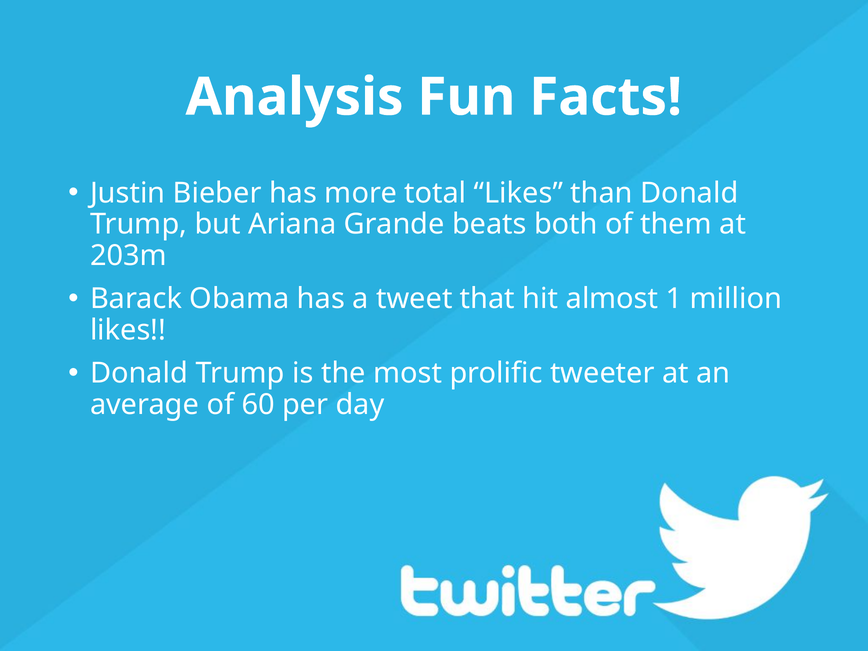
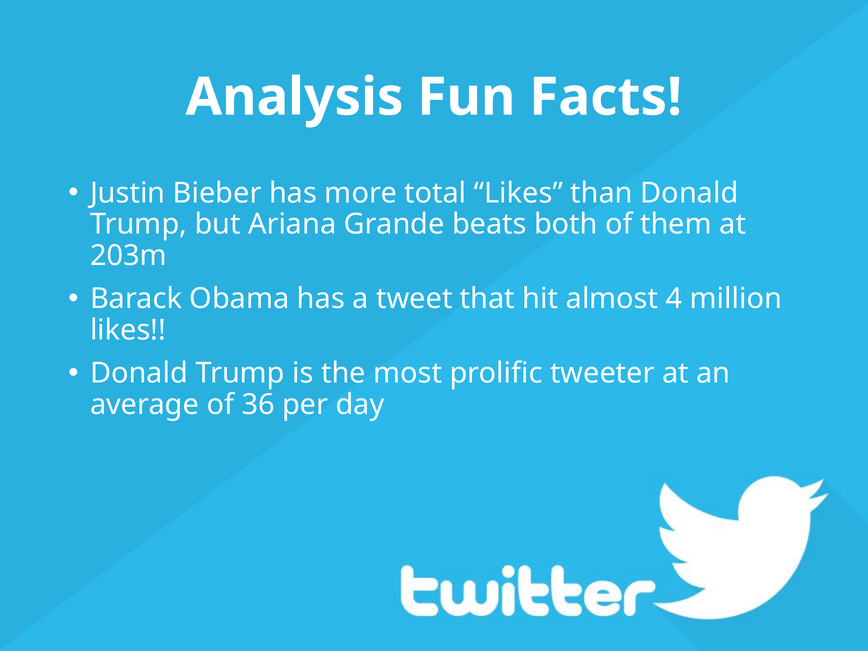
1: 1 -> 4
60: 60 -> 36
